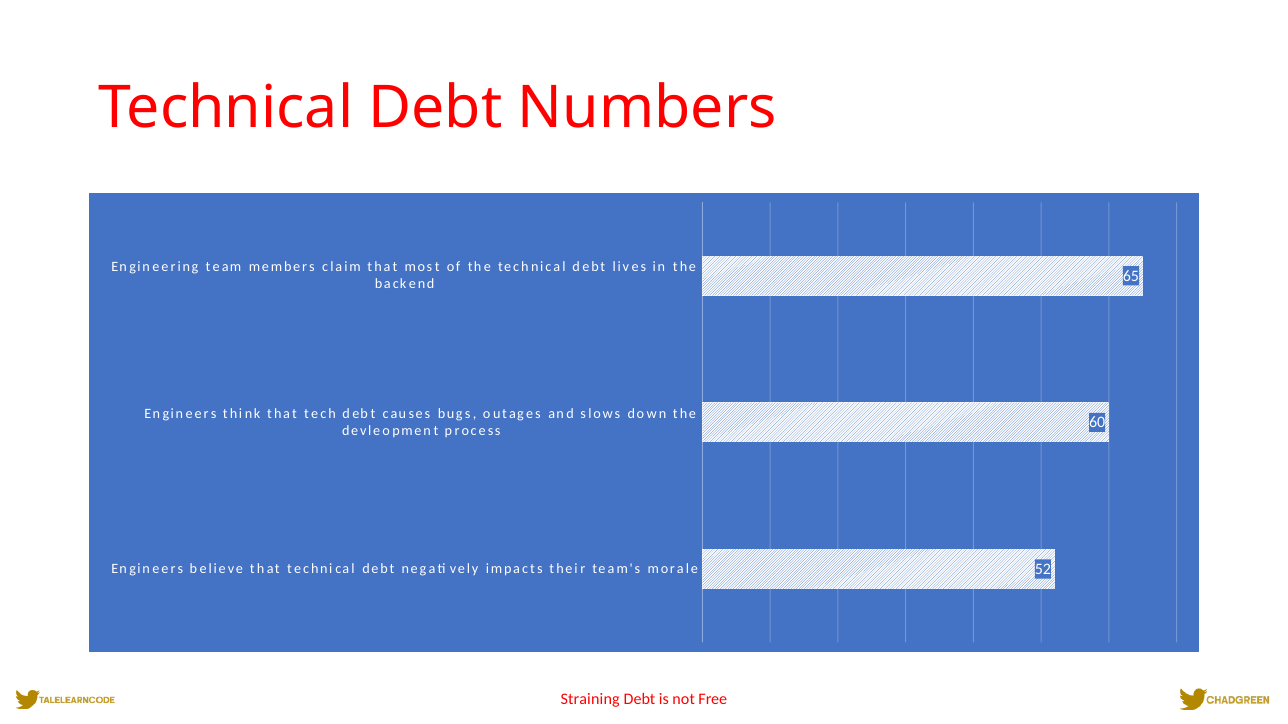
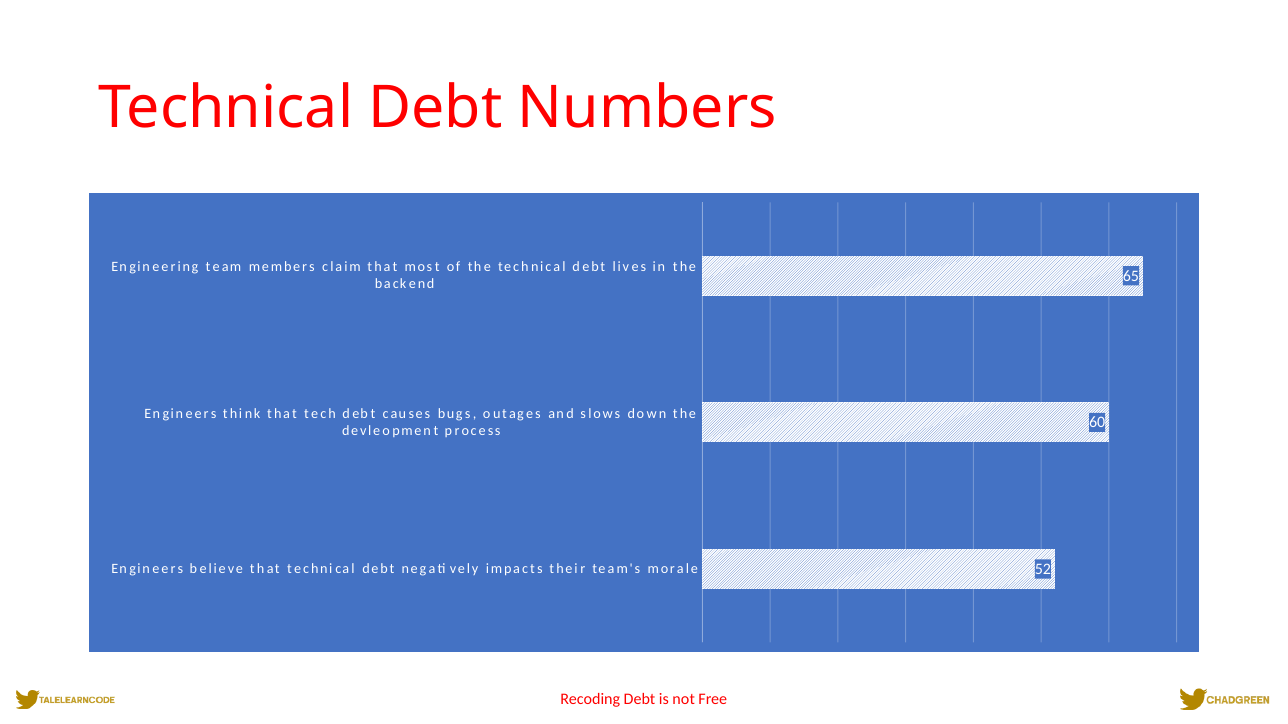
Straining: Straining -> Recoding
